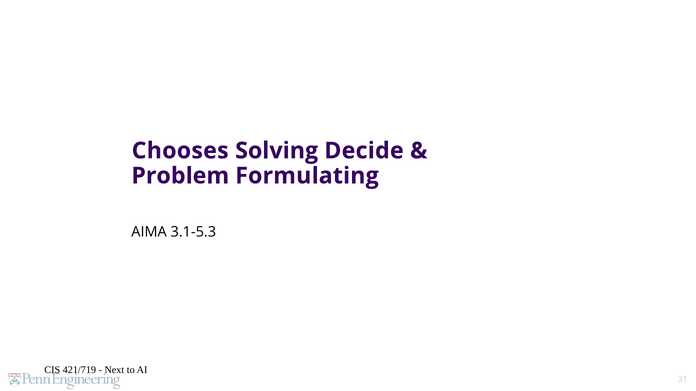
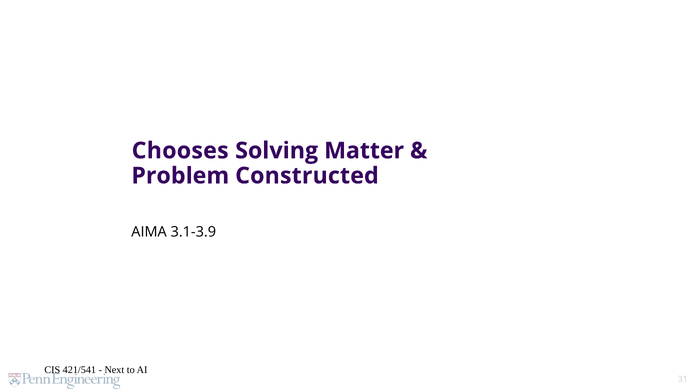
Decide: Decide -> Matter
Formulating: Formulating -> Constructed
3.1-5.3: 3.1-5.3 -> 3.1-3.9
421/719: 421/719 -> 421/541
